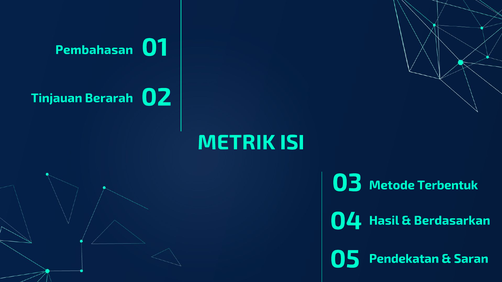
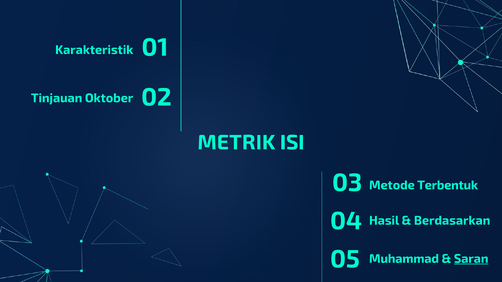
Pembahasan: Pembahasan -> Karakteristik
Berarah: Berarah -> Oktober
Pendekatan: Pendekatan -> Muhammad
Saran underline: none -> present
